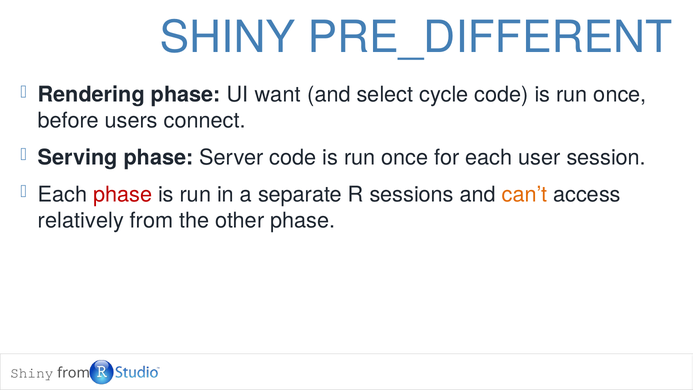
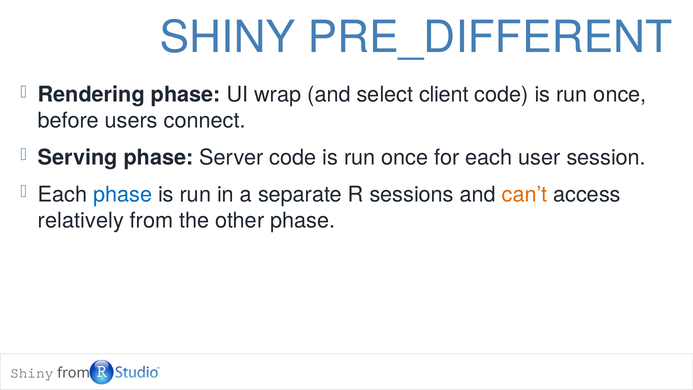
want: want -> wrap
cycle: cycle -> client
phase at (123, 194) colour: red -> blue
